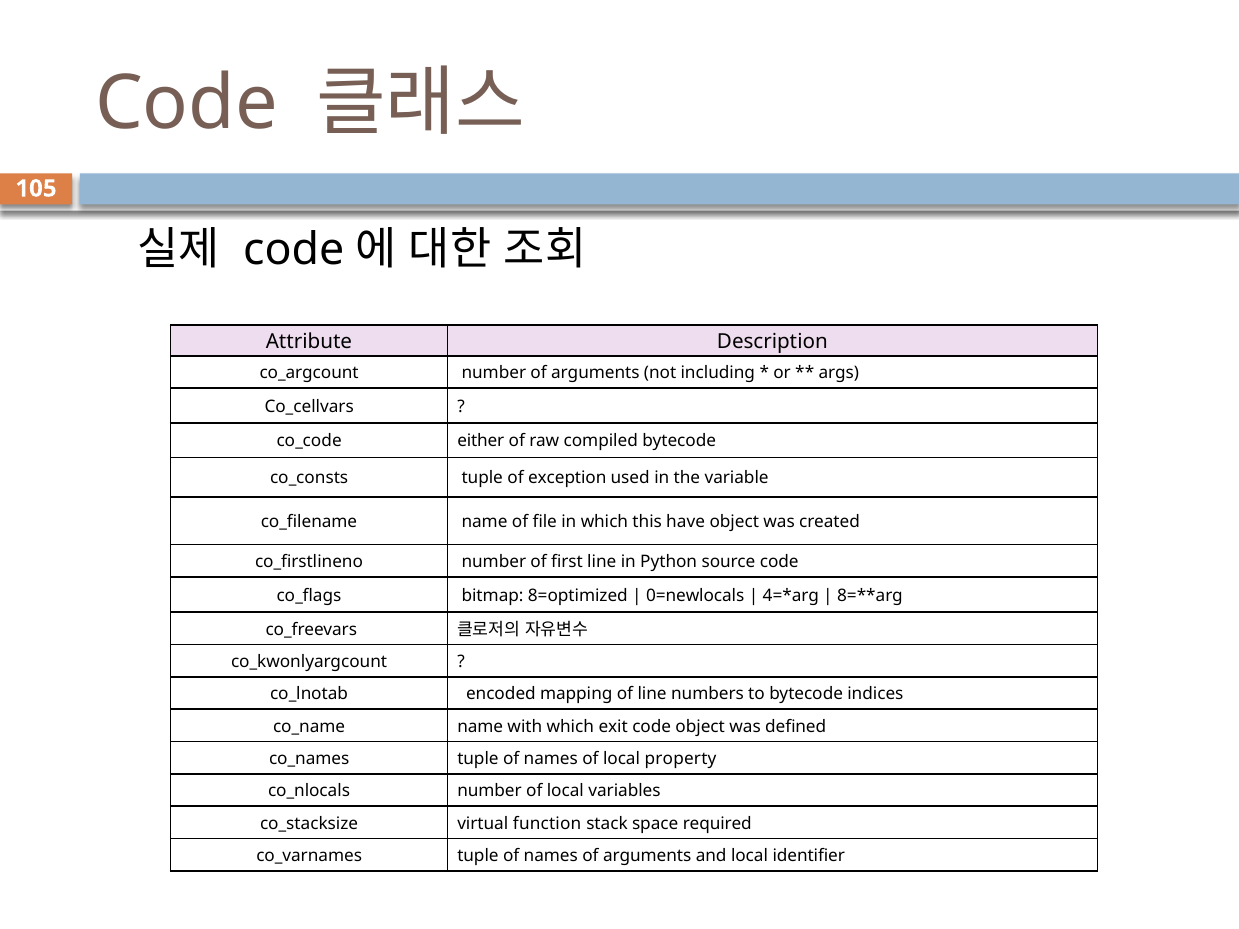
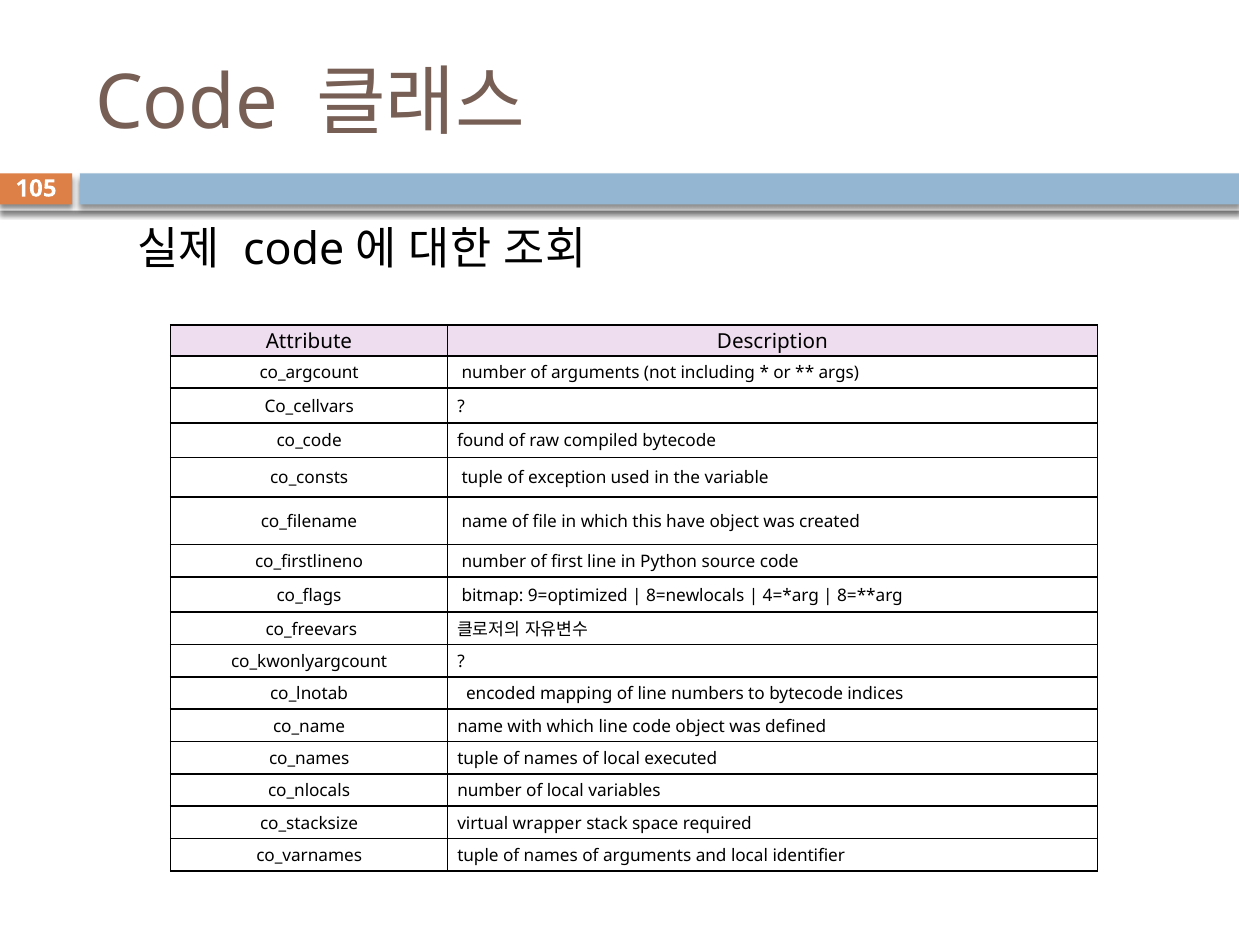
either: either -> found
8=optimized: 8=optimized -> 9=optimized
0=newlocals: 0=newlocals -> 8=newlocals
which exit: exit -> line
property: property -> executed
function: function -> wrapper
